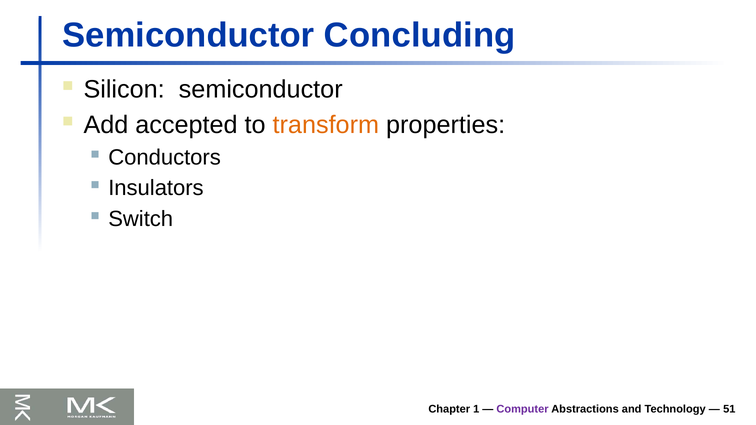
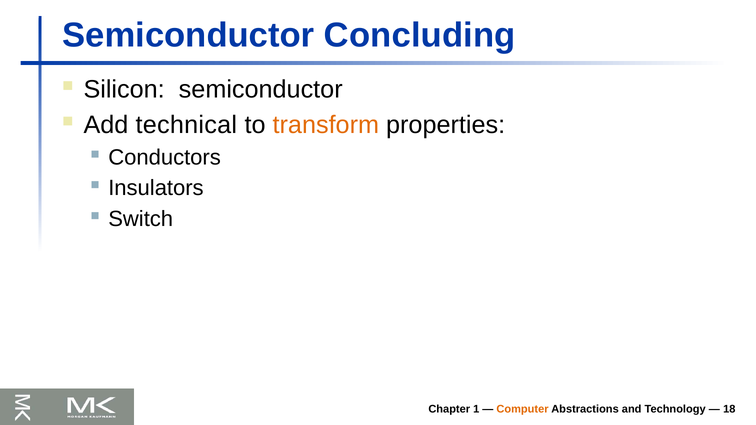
accepted: accepted -> technical
Computer colour: purple -> orange
51: 51 -> 18
